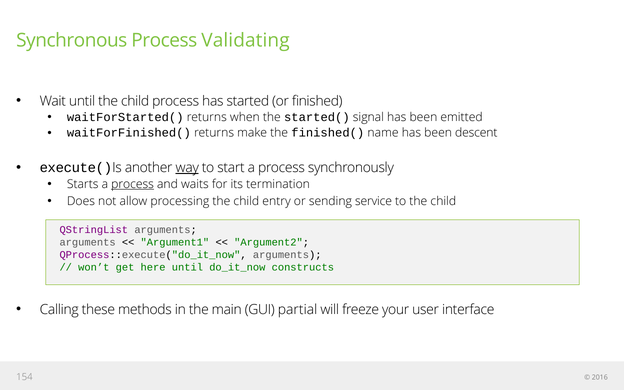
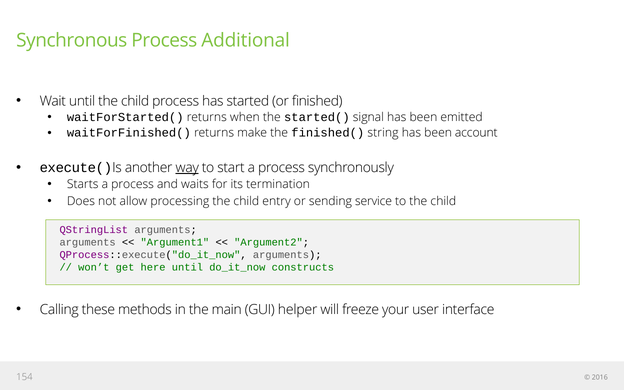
Validating: Validating -> Additional
name: name -> string
descent: descent -> account
process at (133, 184) underline: present -> none
partial: partial -> helper
